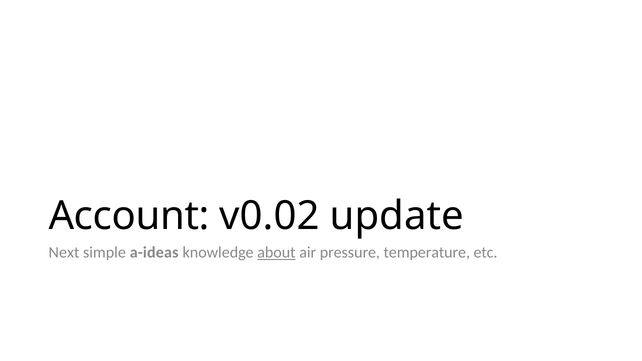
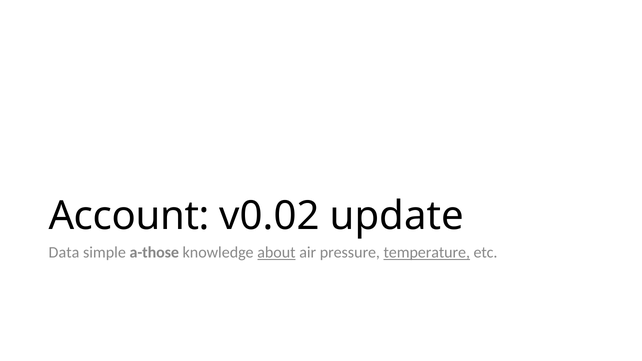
Next: Next -> Data
a-ideas: a-ideas -> a-those
temperature underline: none -> present
